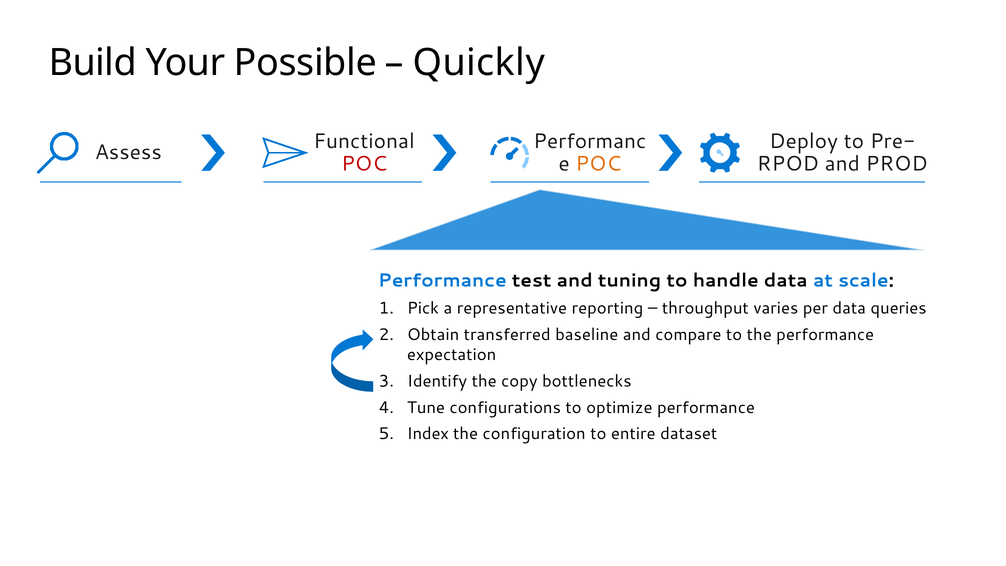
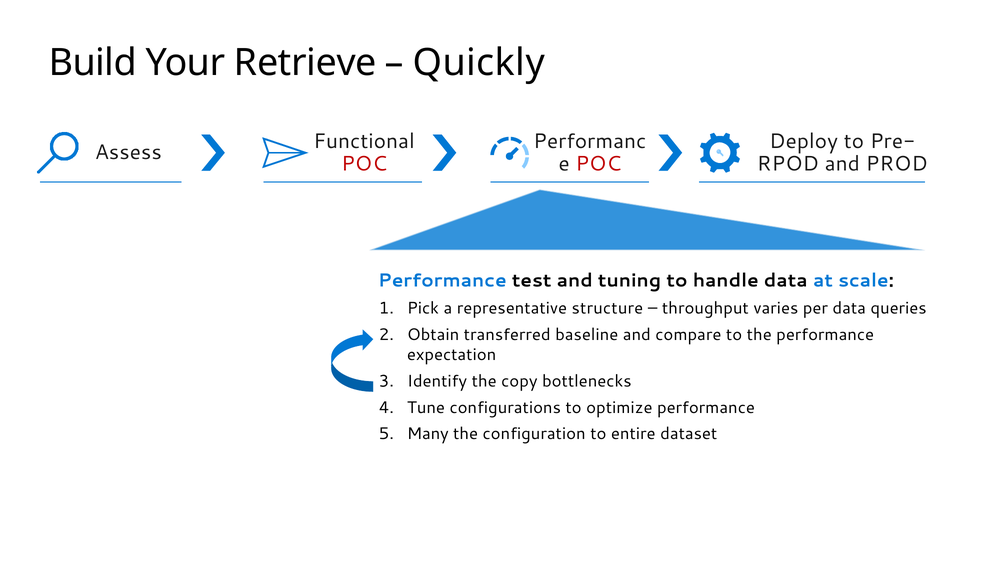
Possible: Possible -> Retrieve
POC at (598, 164) colour: orange -> red
reporting: reporting -> structure
Index: Index -> Many
